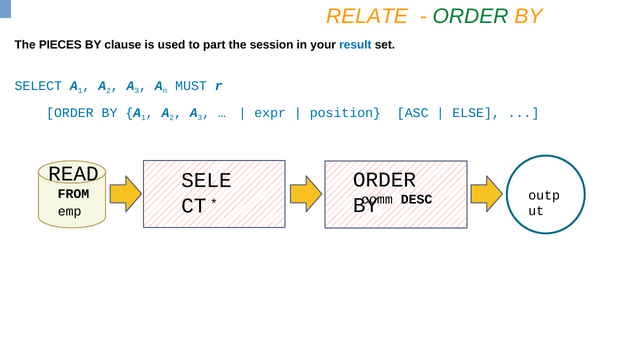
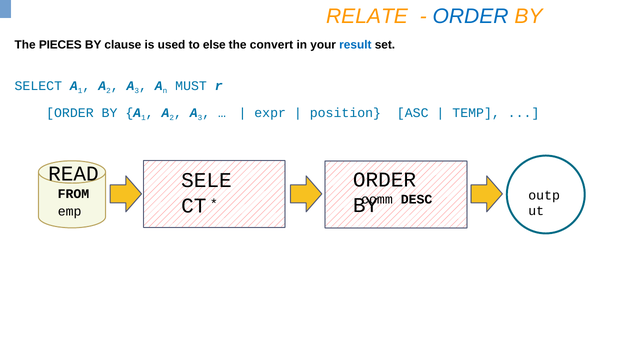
ORDER at (471, 16) colour: green -> blue
part: part -> else
session: session -> convert
ELSE: ELSE -> TEMP
